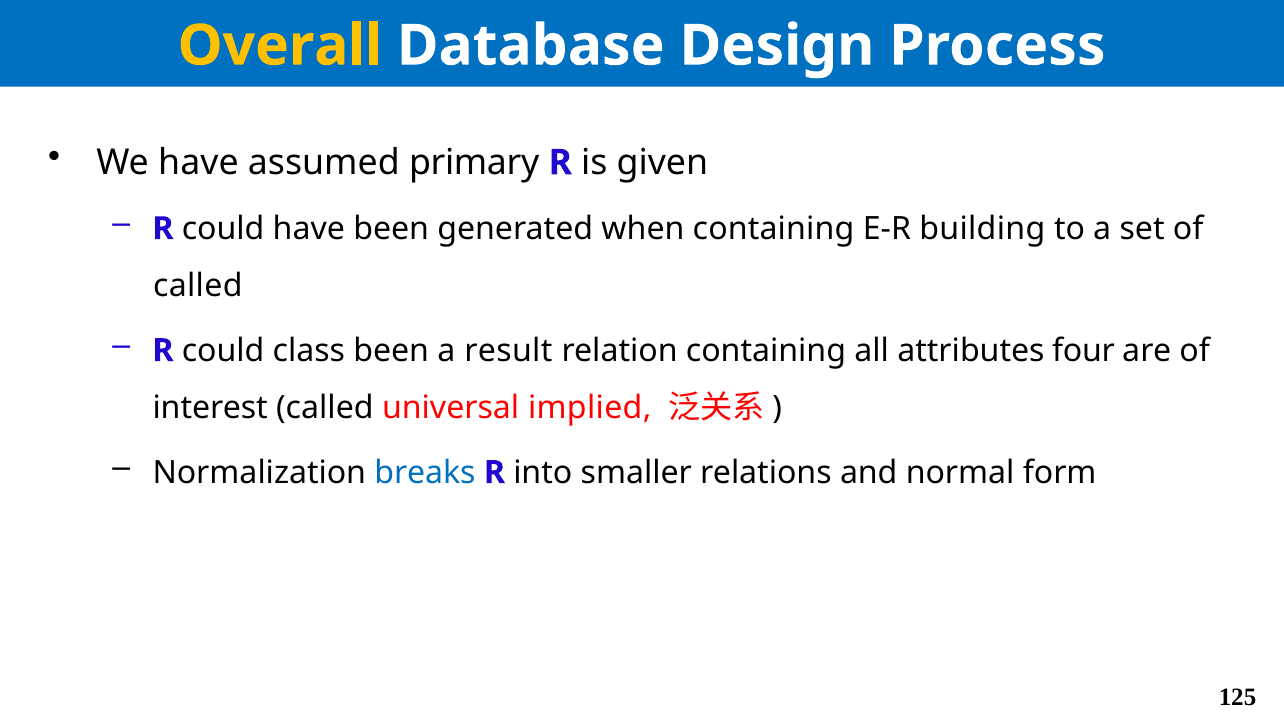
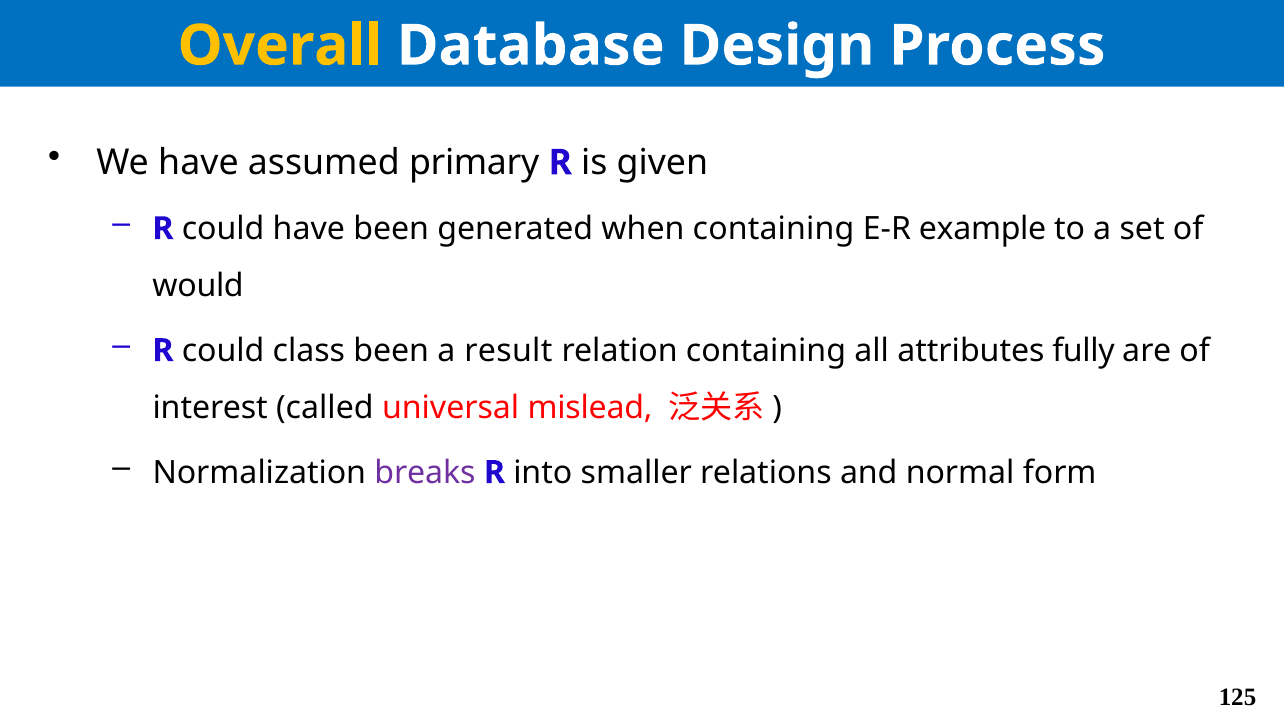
building: building -> example
called at (198, 286): called -> would
four: four -> fully
implied: implied -> mislead
breaks colour: blue -> purple
